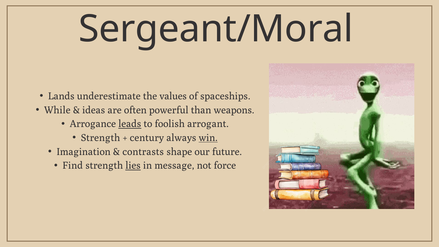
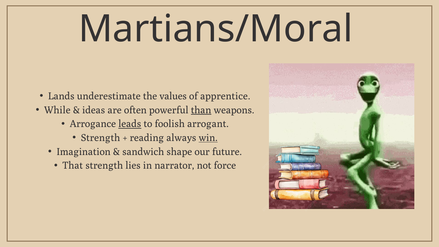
Sergeant/Moral: Sergeant/Moral -> Martians/Moral
spaceships: spaceships -> apprentice
than underline: none -> present
century: century -> reading
contrasts: contrasts -> sandwich
Find: Find -> That
lies underline: present -> none
message: message -> narrator
